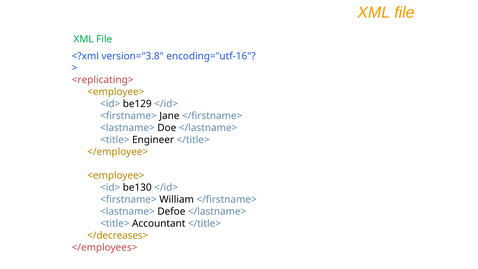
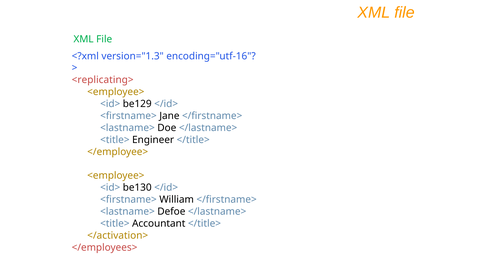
version="3.8: version="3.8 -> version="1.3
</decreases>: </decreases> -> </activation>
